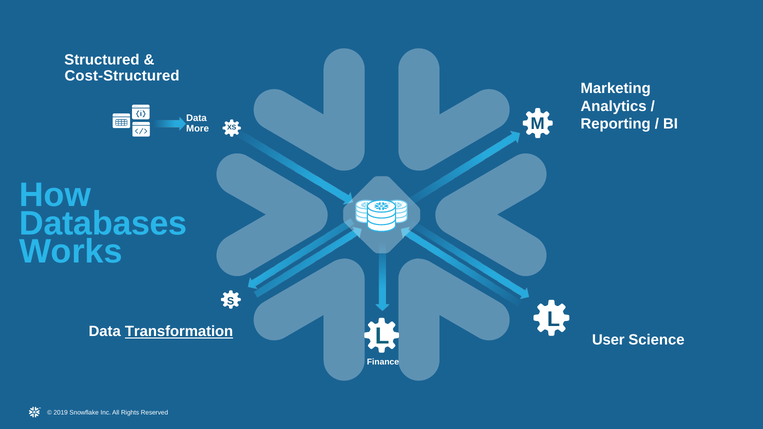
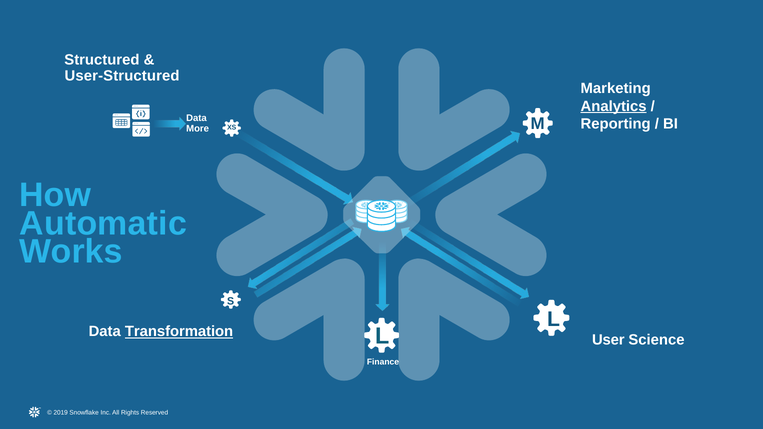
Cost-Structured: Cost-Structured -> User-Structured
Analytics underline: none -> present
Databases: Databases -> Automatic
